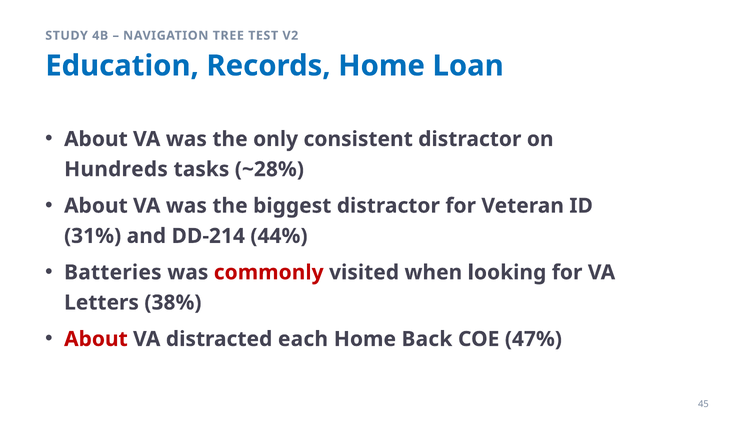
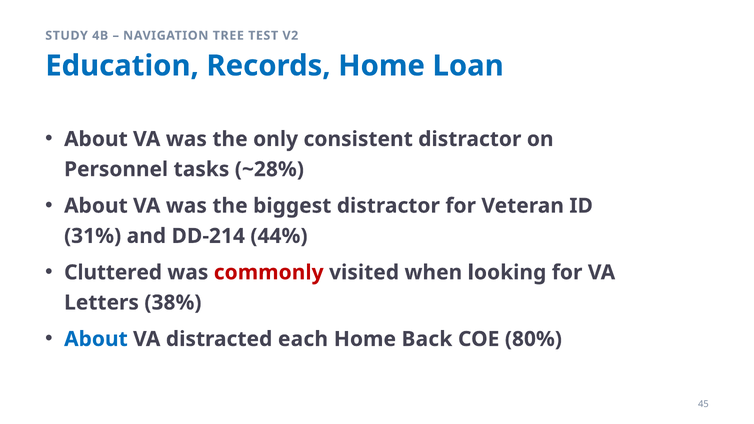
Hundreds: Hundreds -> Personnel
Batteries: Batteries -> Cluttered
About at (96, 339) colour: red -> blue
47%: 47% -> 80%
